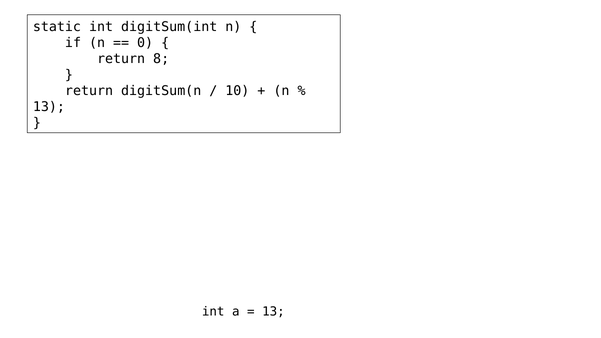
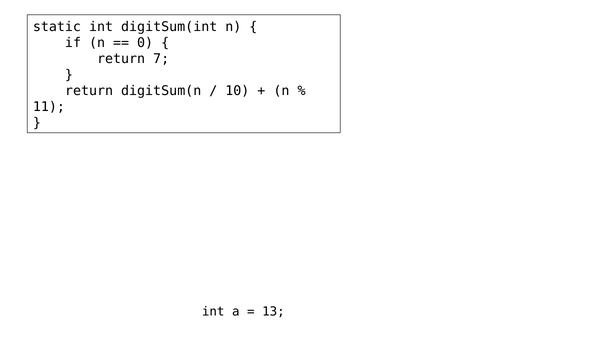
8: 8 -> 7
13 at (49, 107): 13 -> 11
